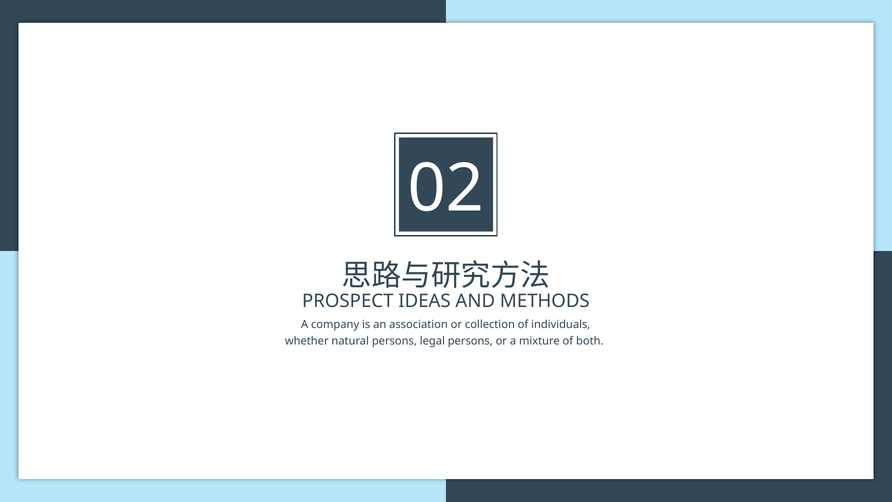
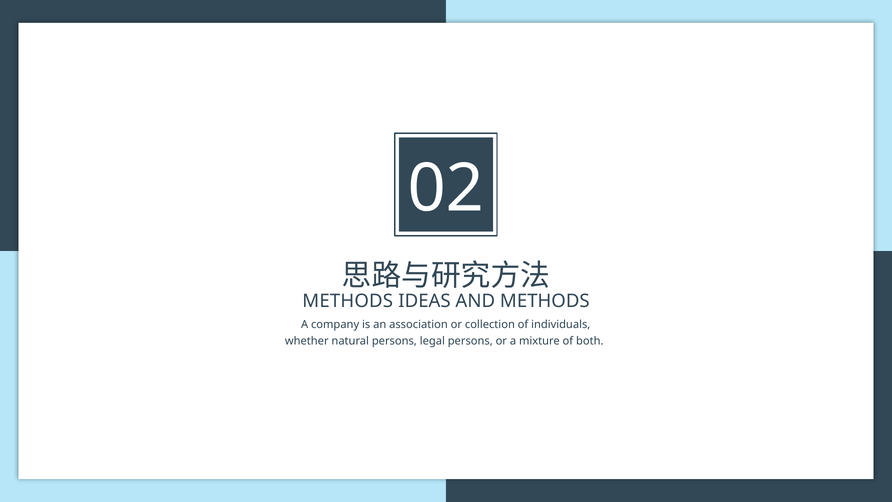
PROSPECT at (348, 301): PROSPECT -> METHODS
